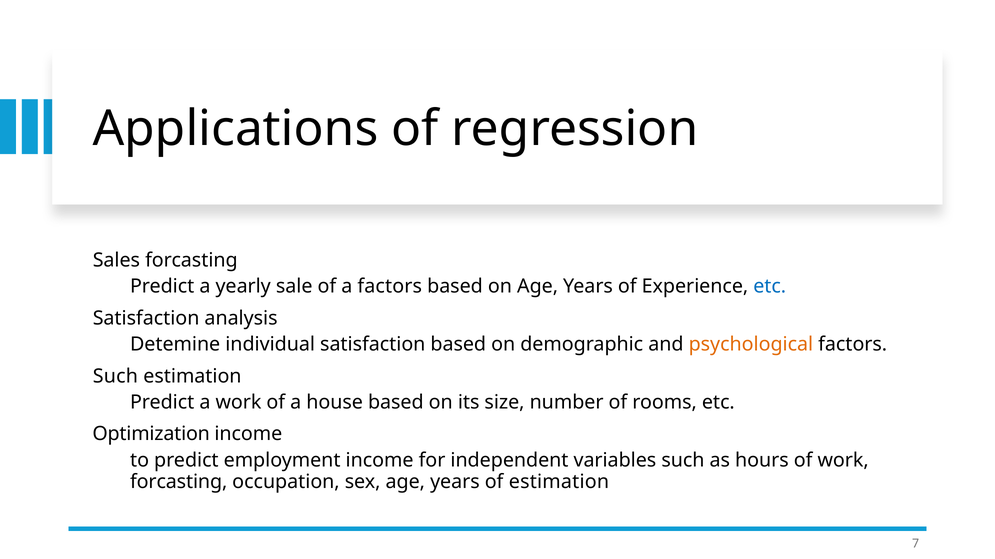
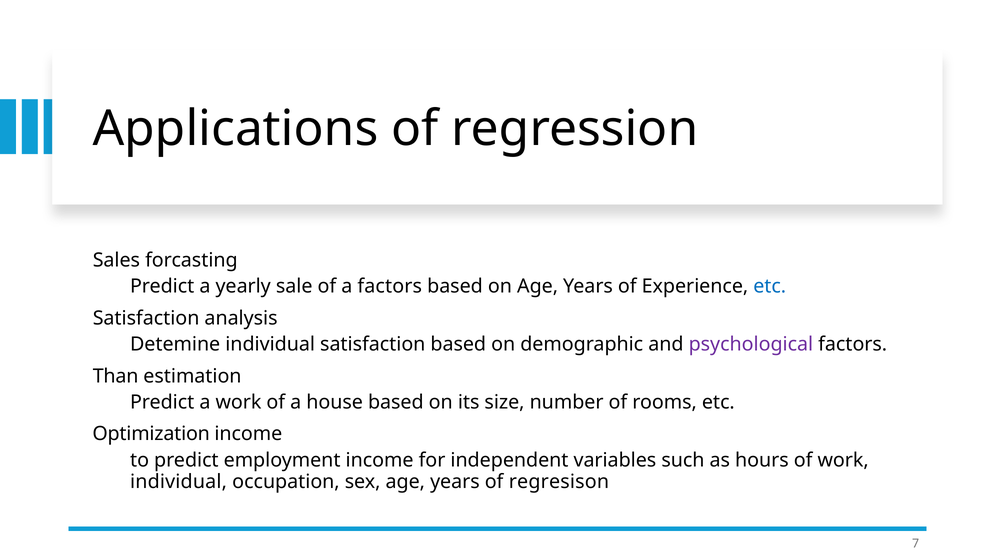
psychological colour: orange -> purple
Such at (115, 376): Such -> Than
forcasting at (179, 482): forcasting -> individual
of estimation: estimation -> regresison
